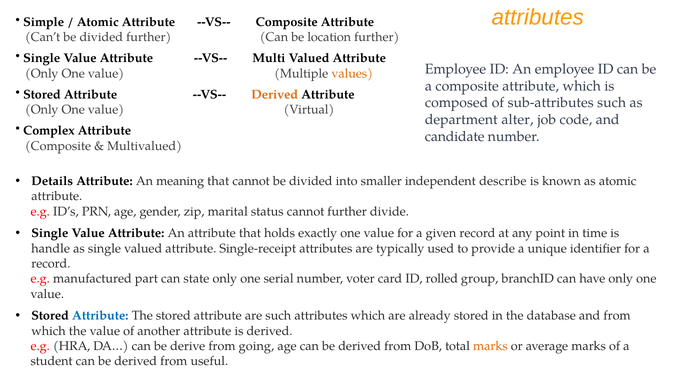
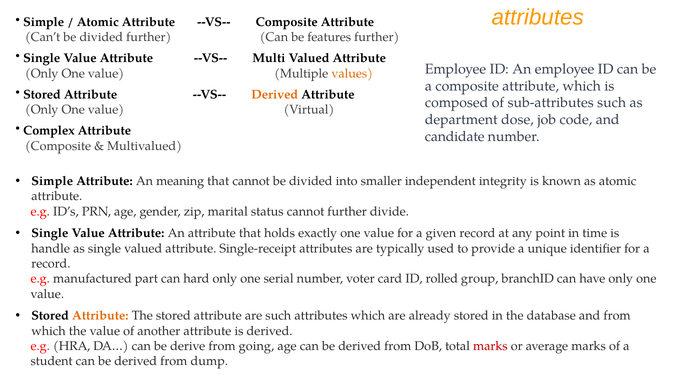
location: location -> features
alter: alter -> dose
Details at (52, 181): Details -> Simple
describe: describe -> integrity
state: state -> hard
Attribute at (100, 315) colour: blue -> orange
marks at (490, 346) colour: orange -> red
useful: useful -> dump
